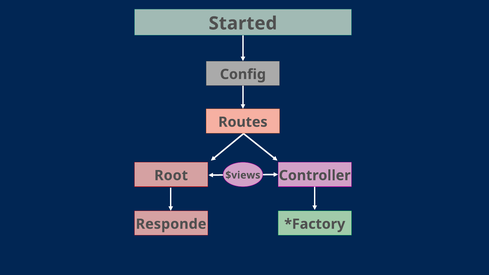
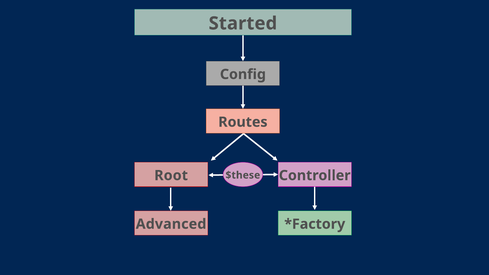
$views: $views -> $these
Responde: Responde -> Advanced
